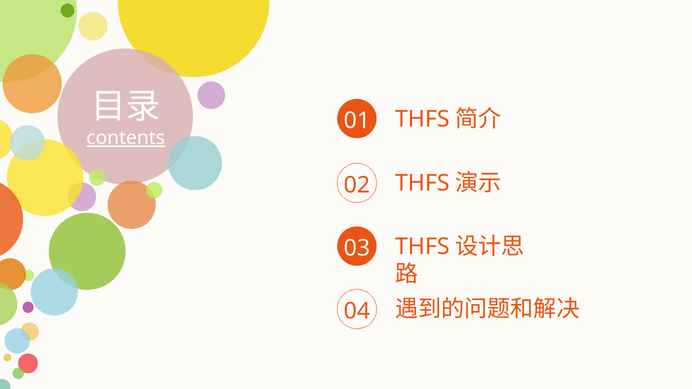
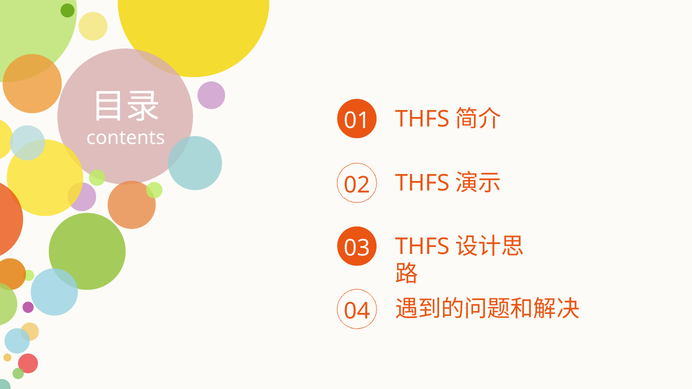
contents underline: present -> none
